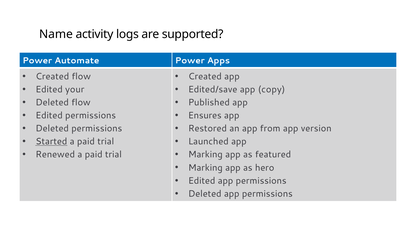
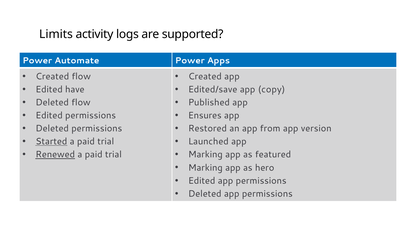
Name: Name -> Limits
your: your -> have
Renewed underline: none -> present
